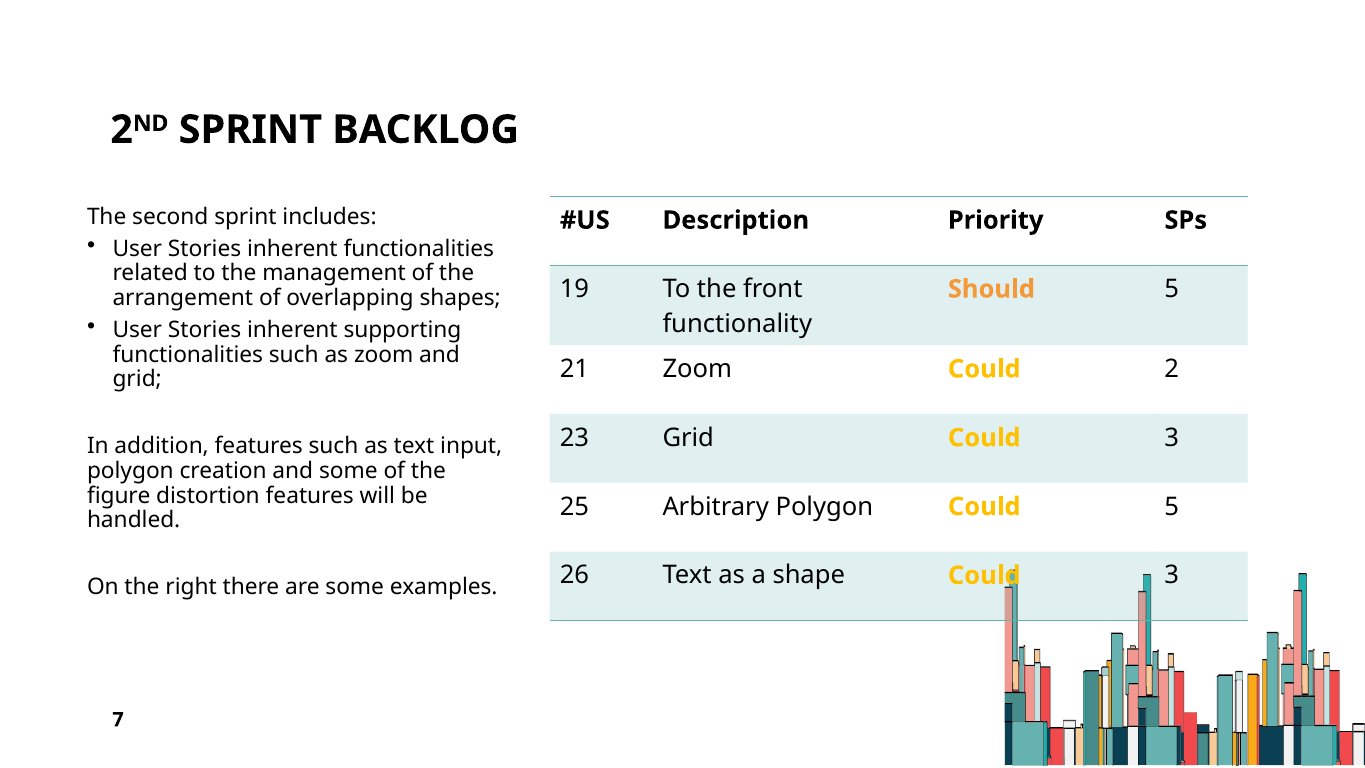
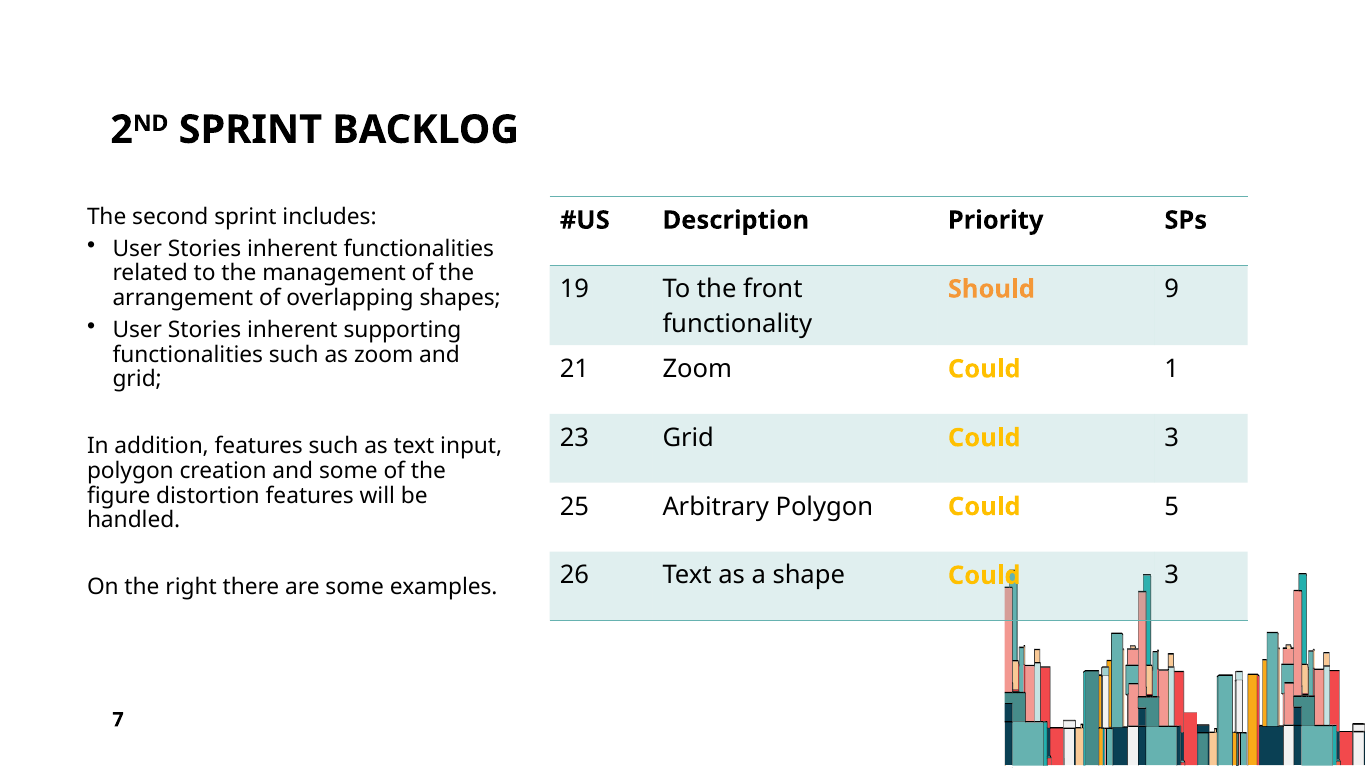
Should 5: 5 -> 9
Could 2: 2 -> 1
